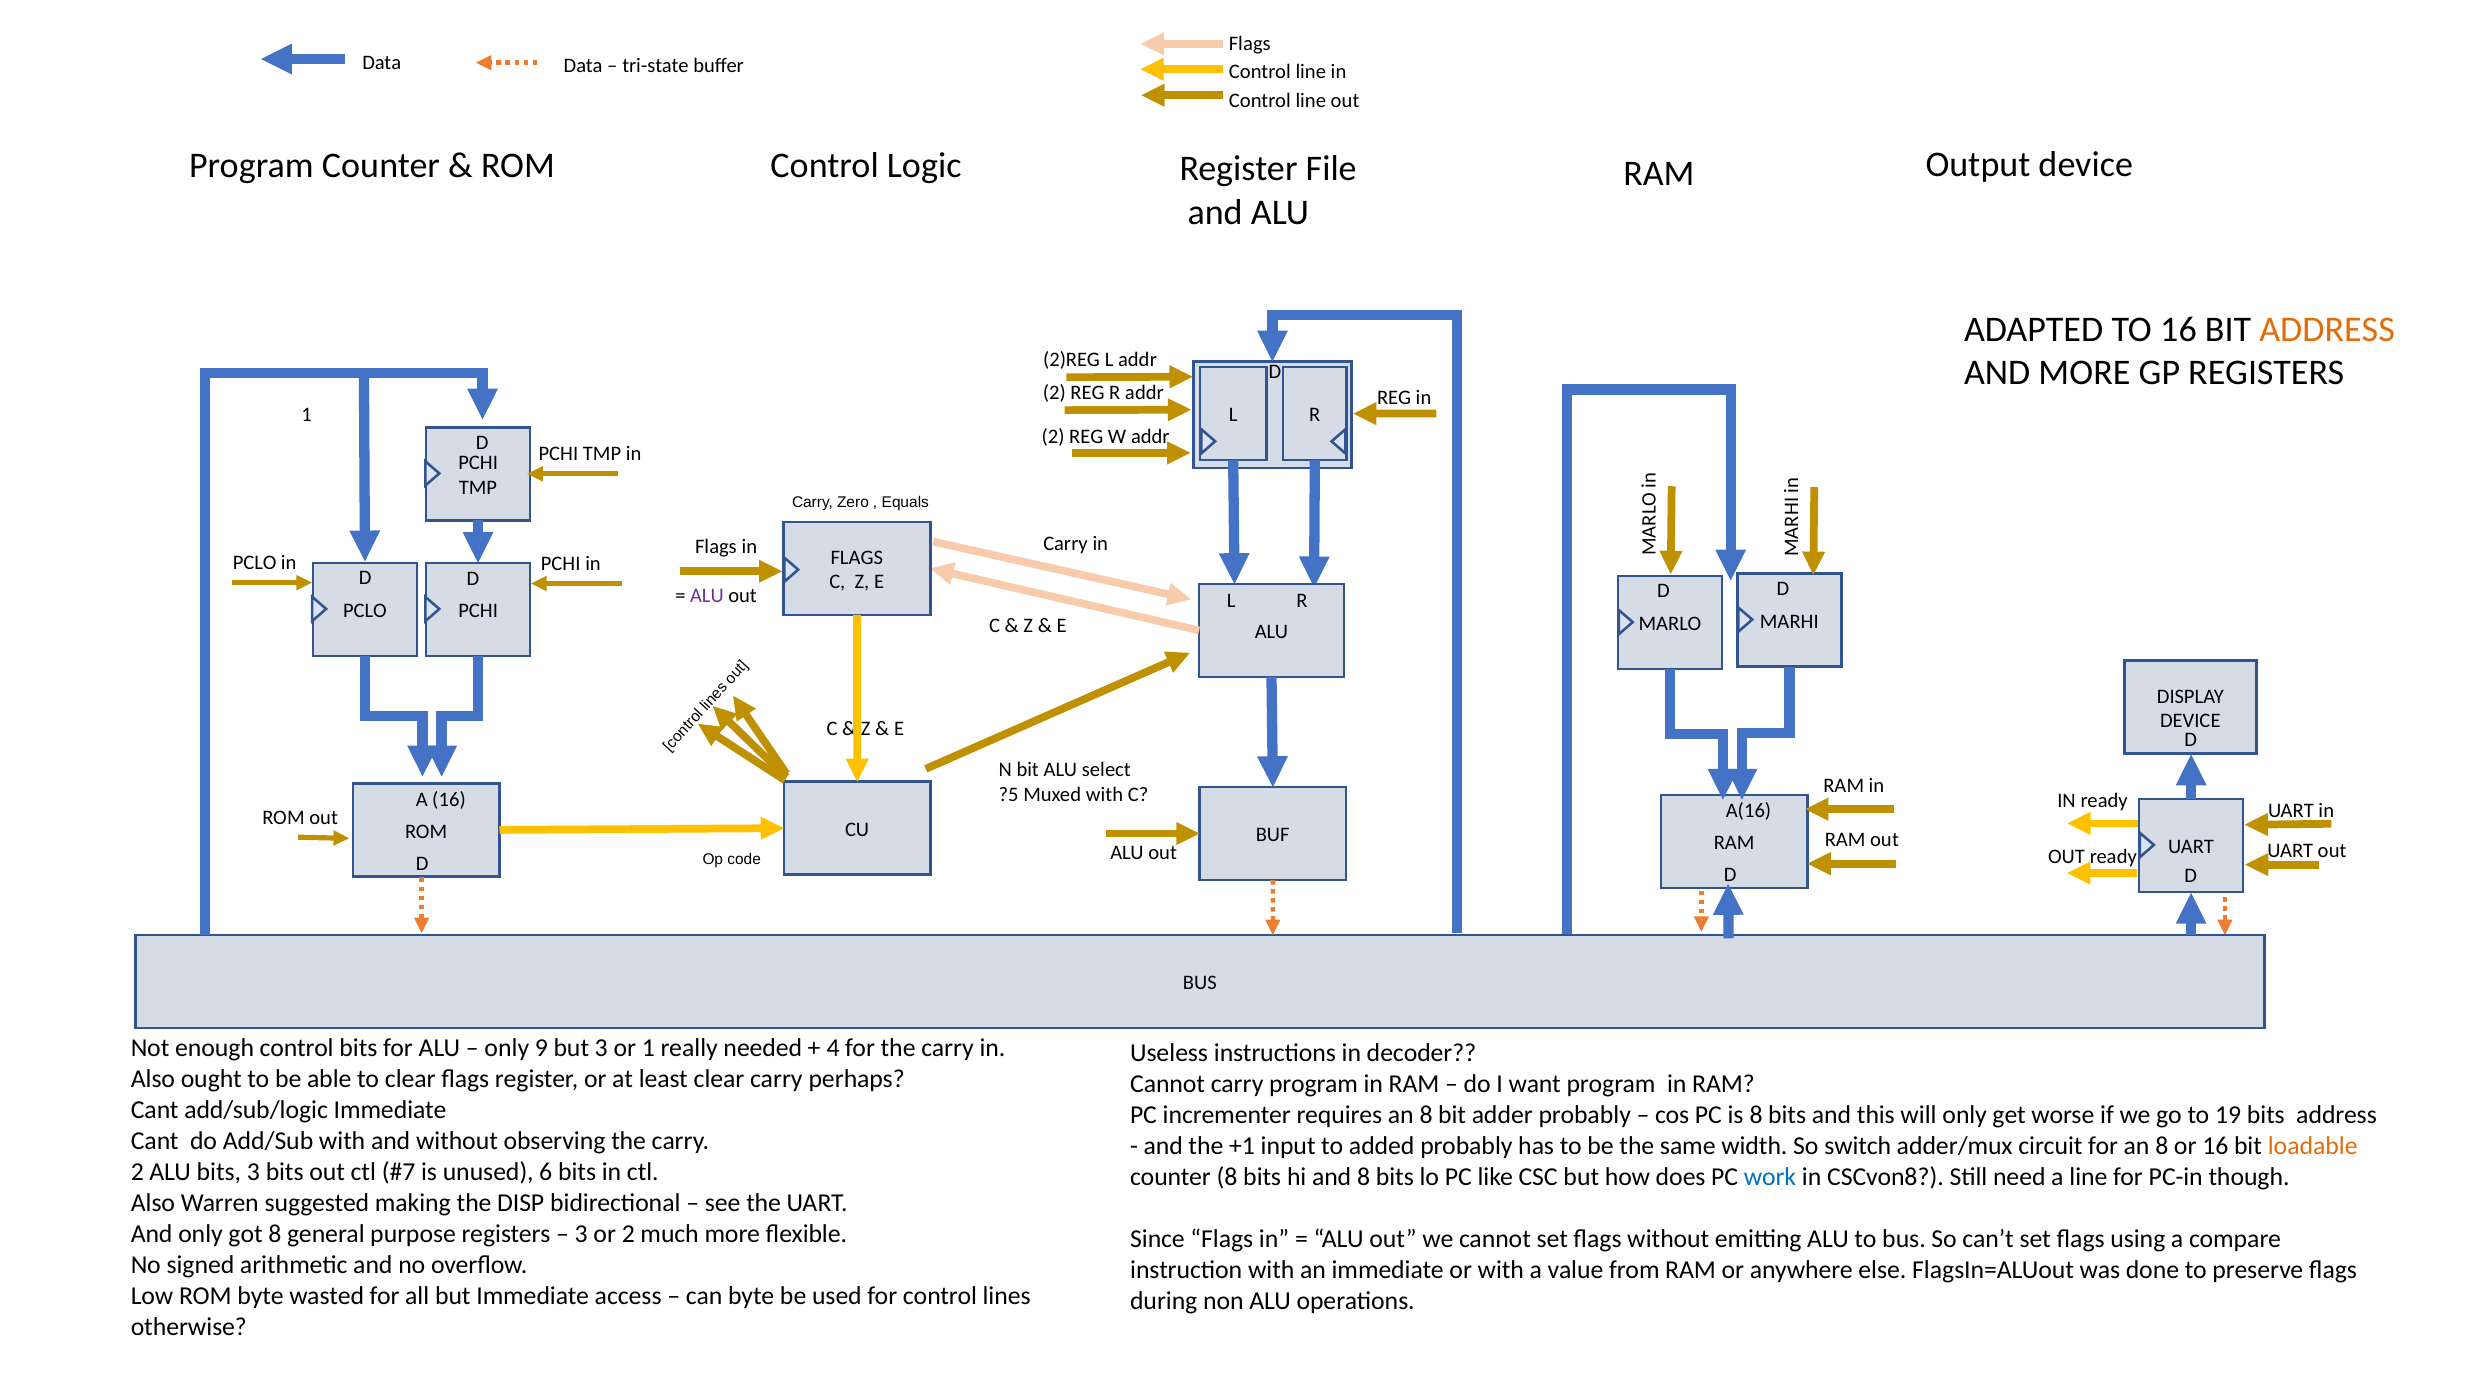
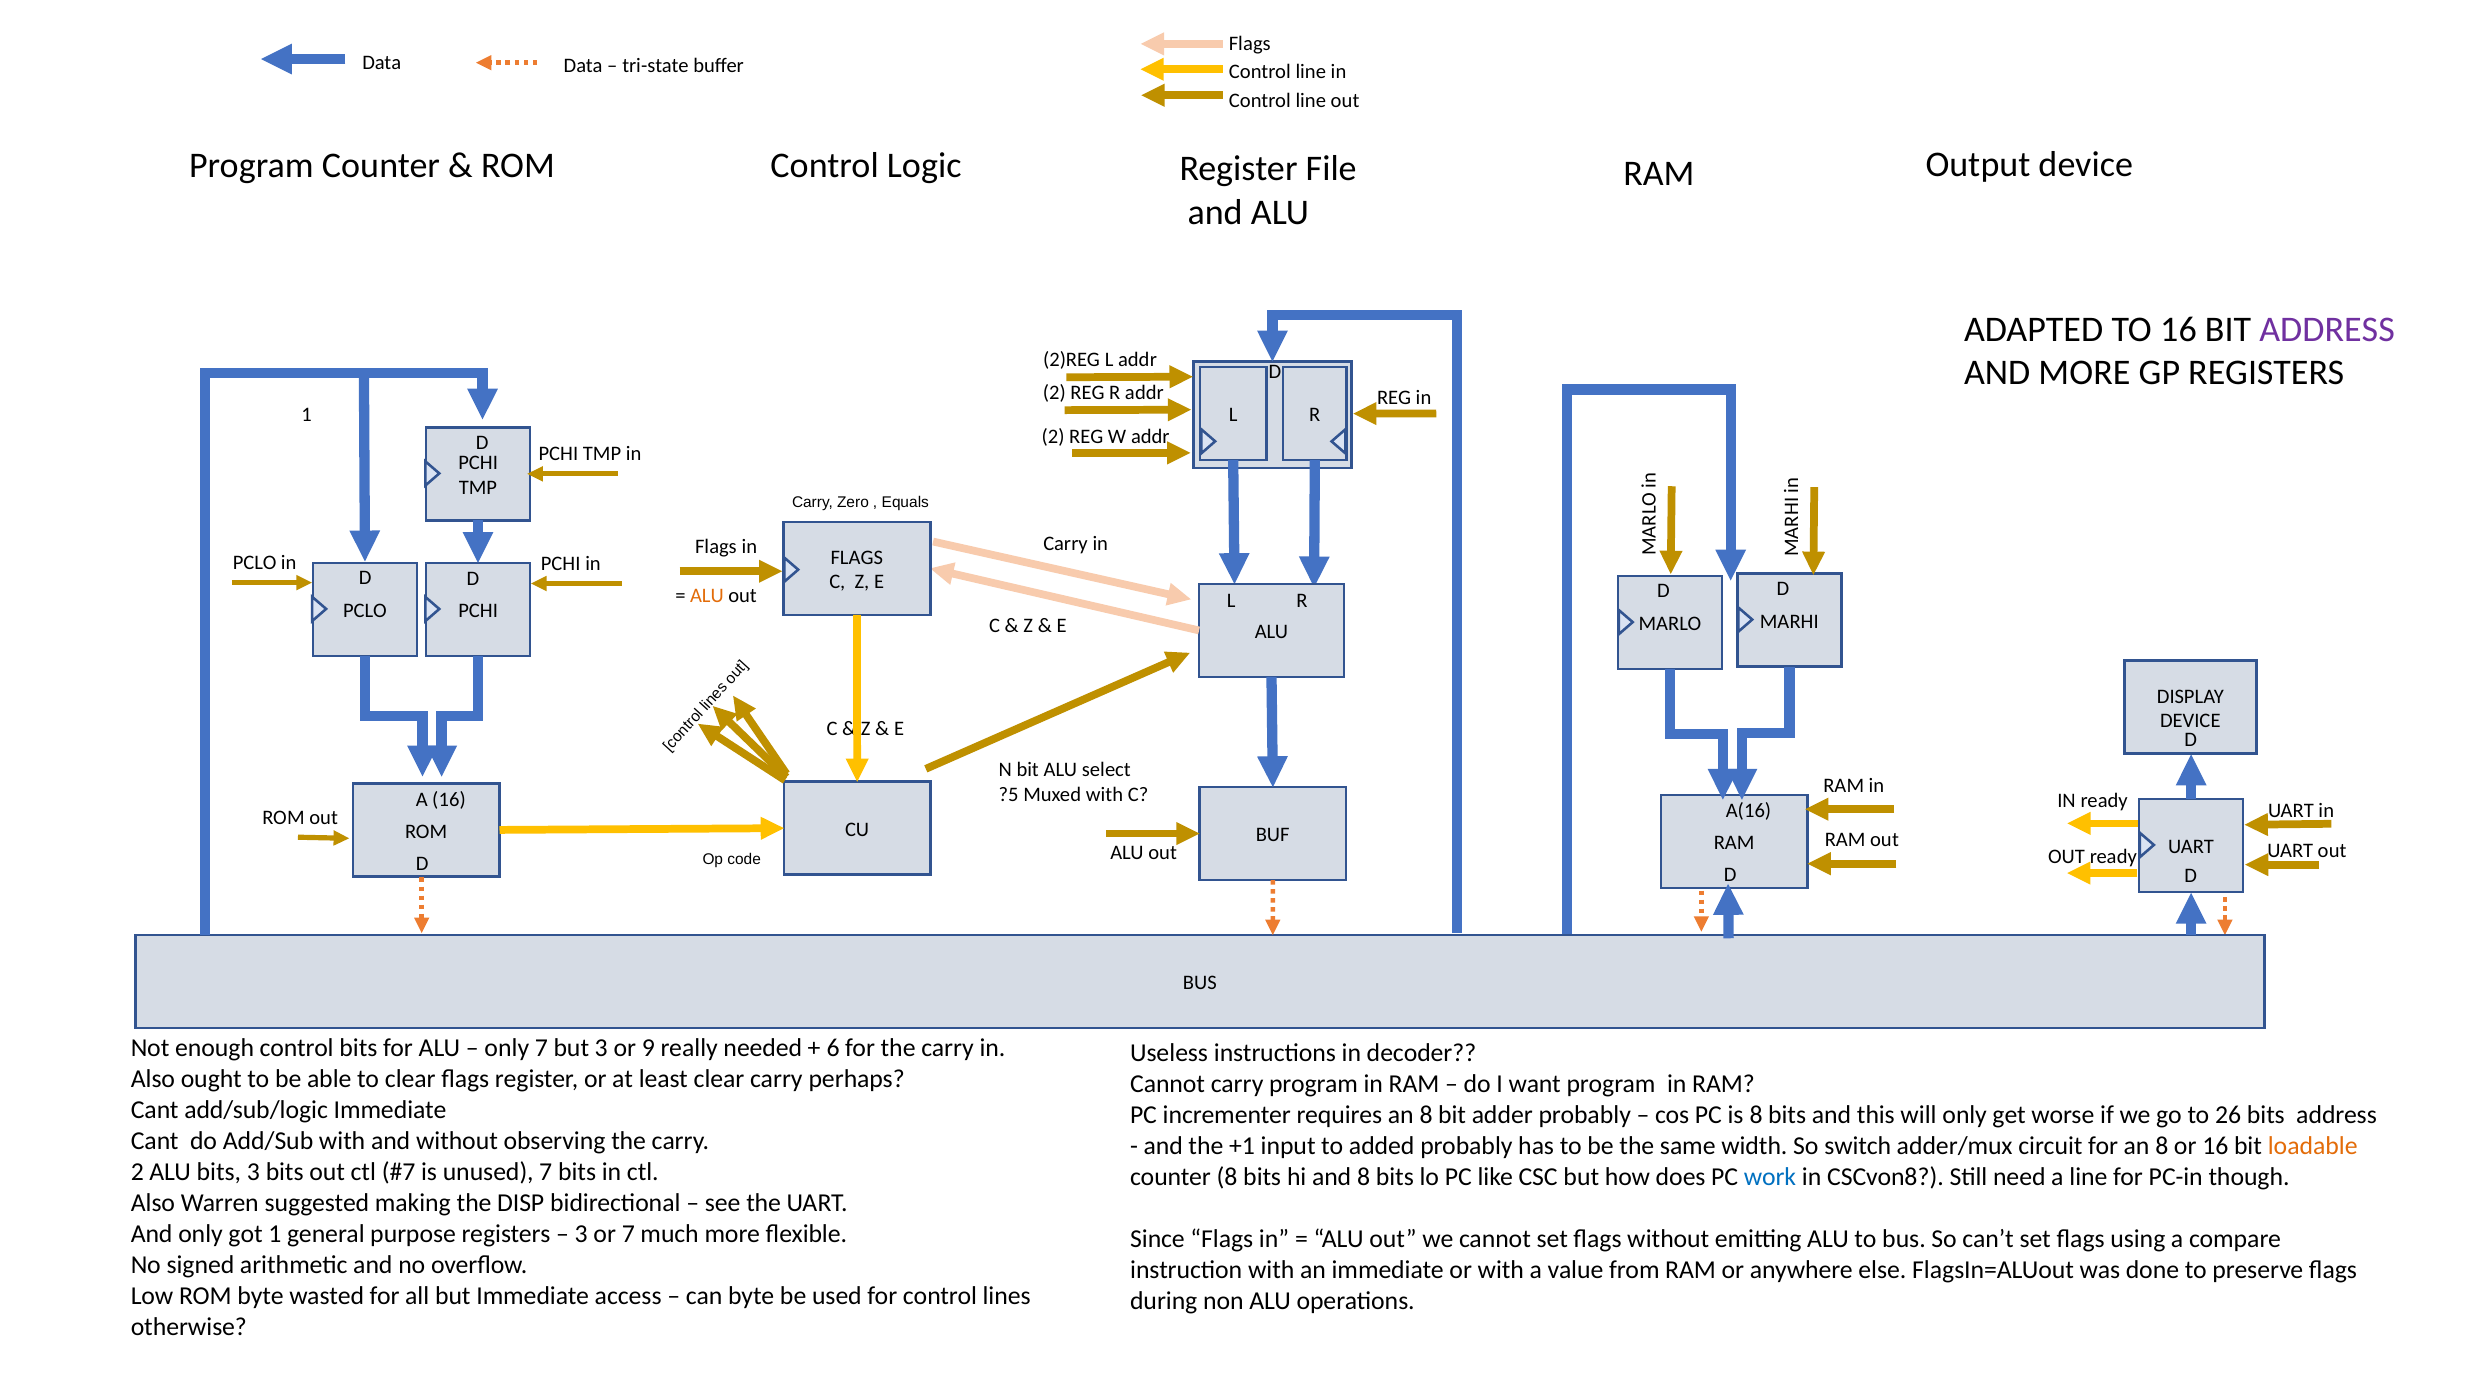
ADDRESS at (2327, 329) colour: orange -> purple
ALU at (707, 596) colour: purple -> orange
only 9: 9 -> 7
or 1: 1 -> 9
4: 4 -> 6
19: 19 -> 26
unused 6: 6 -> 7
got 8: 8 -> 1
or 2: 2 -> 7
